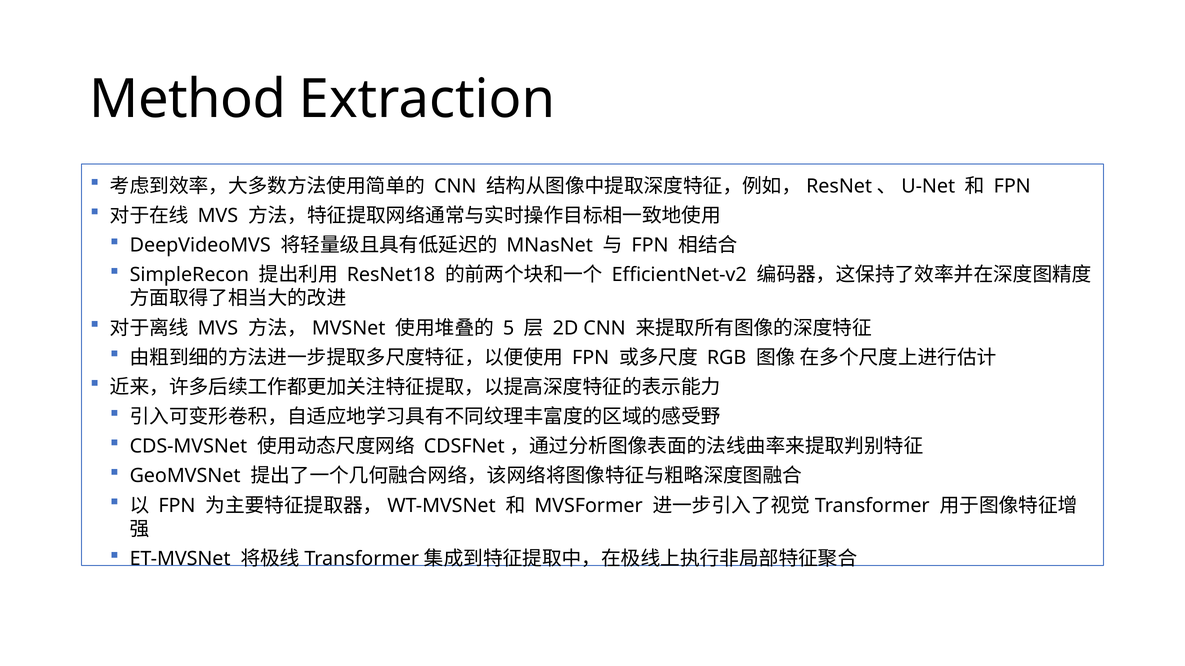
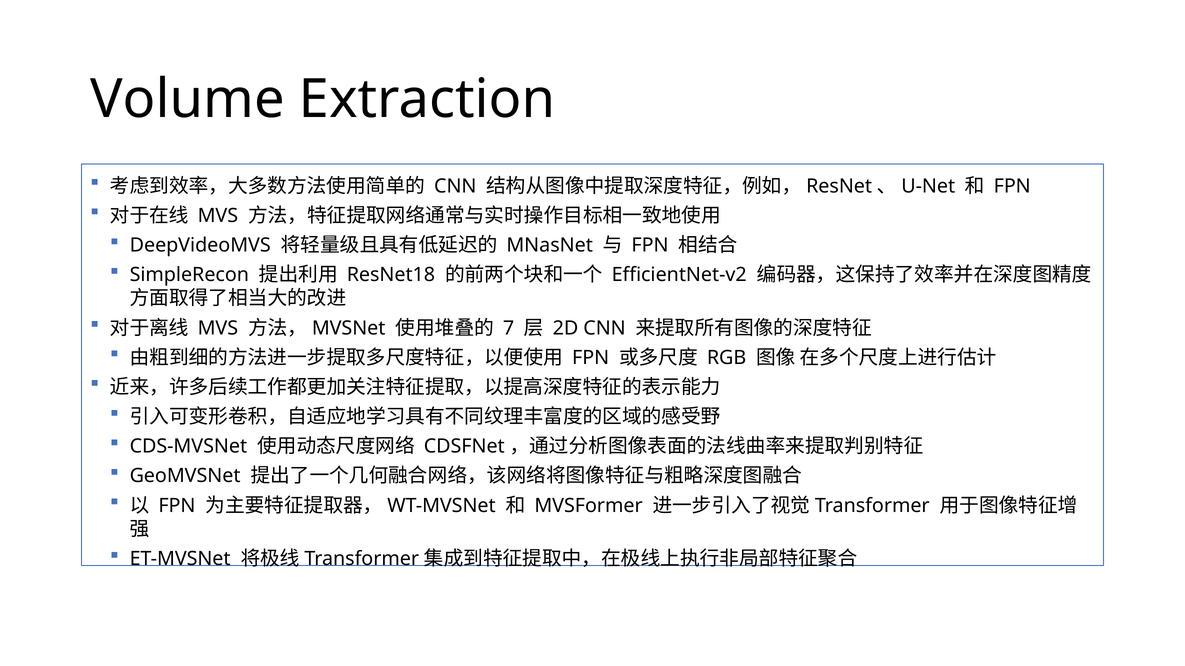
Method: Method -> Volume
5: 5 -> 7
